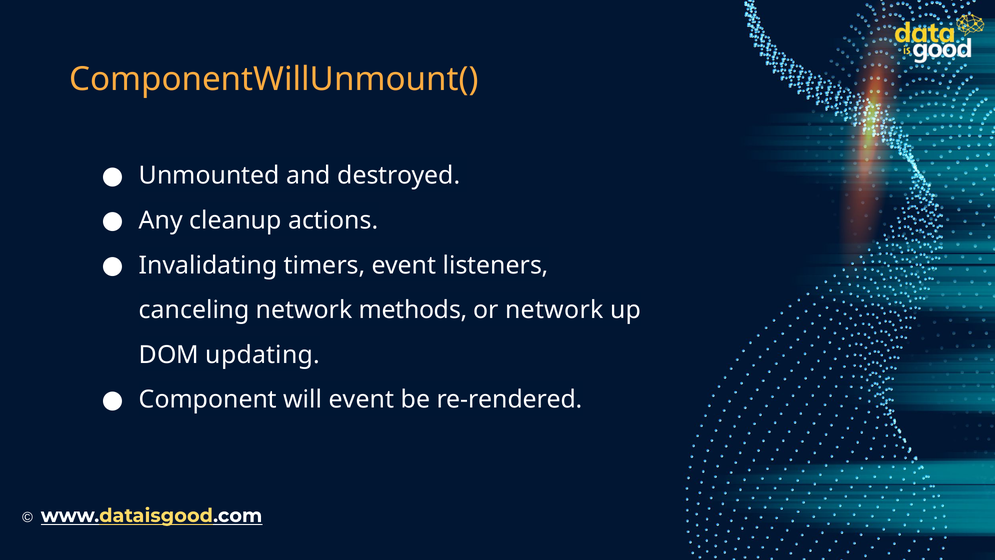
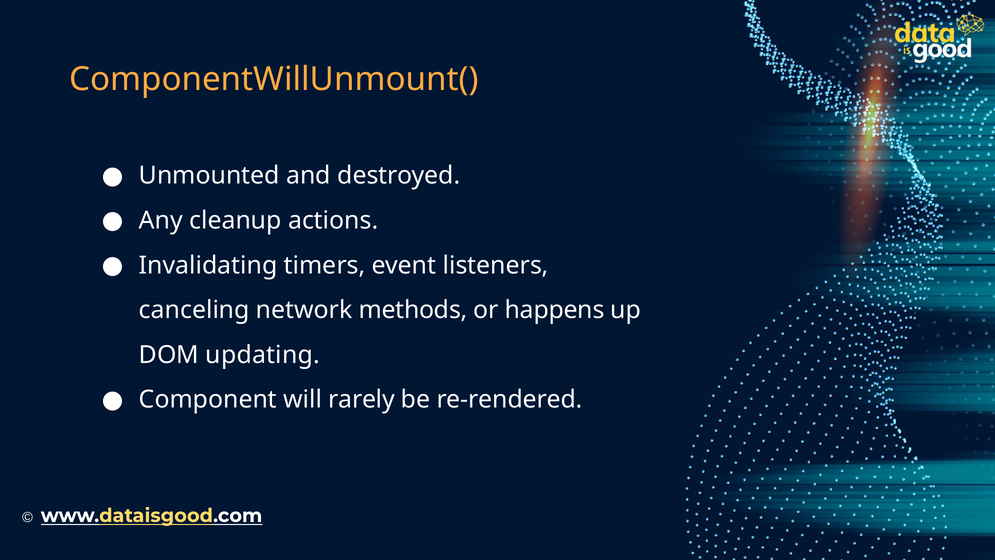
or network: network -> happens
will event: event -> rarely
